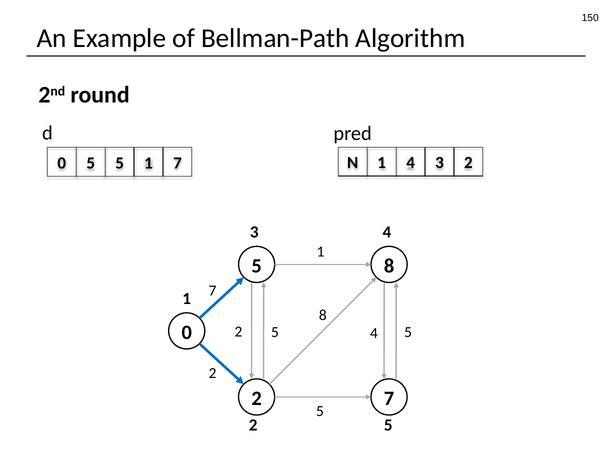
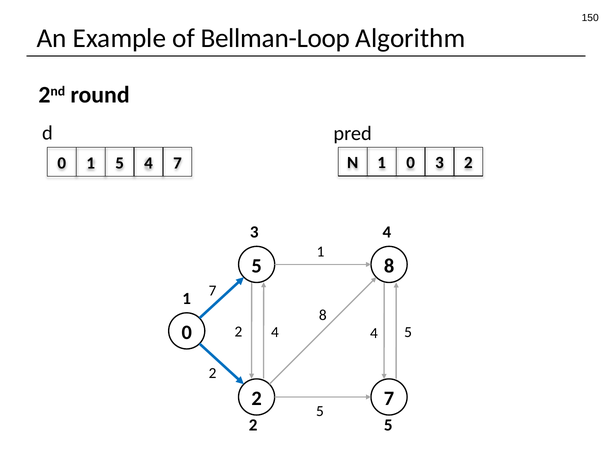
Bellman-Path: Bellman-Path -> Bellman-Loop
1 4: 4 -> 0
0 5: 5 -> 1
1 at (149, 163): 1 -> 4
5 at (275, 332): 5 -> 4
